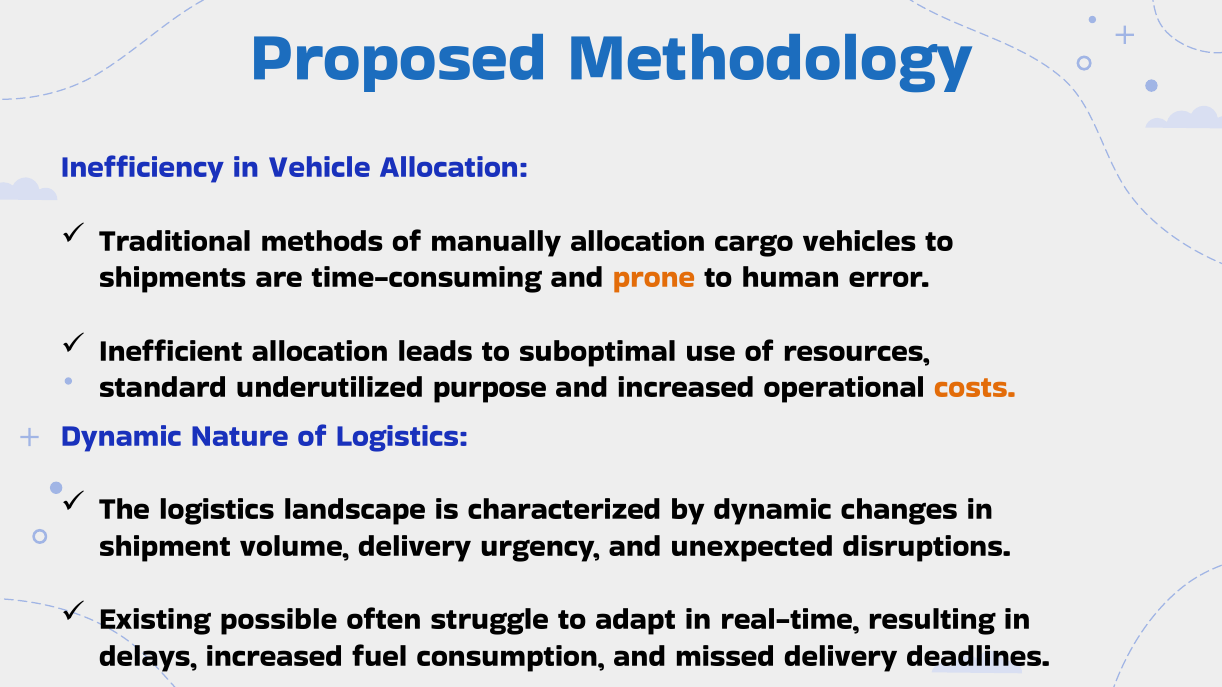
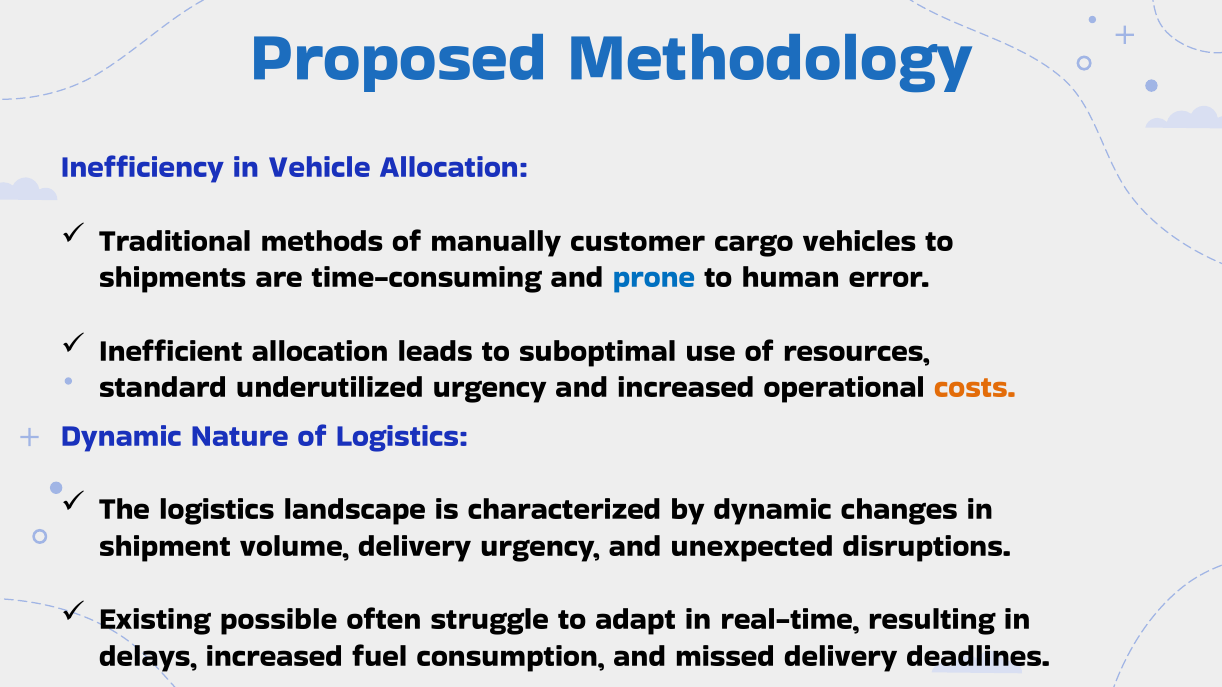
manually allocation: allocation -> customer
prone colour: orange -> blue
underutilized purpose: purpose -> urgency
